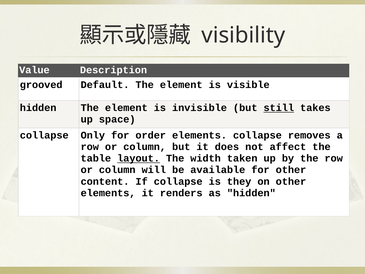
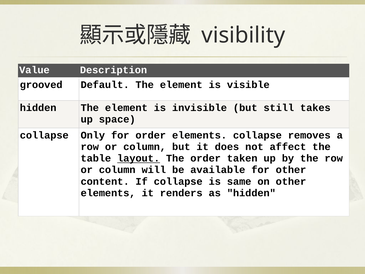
still underline: present -> none
The width: width -> order
they: they -> same
